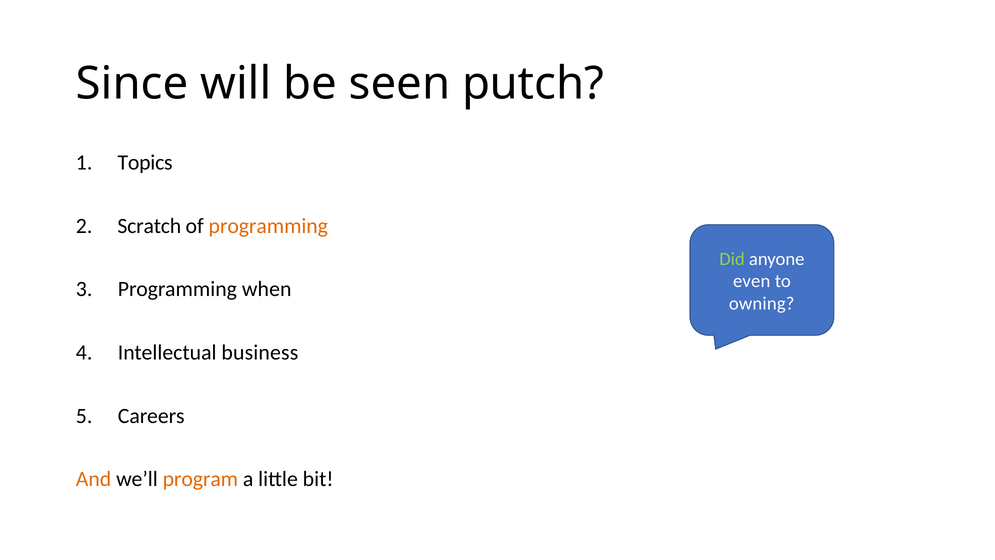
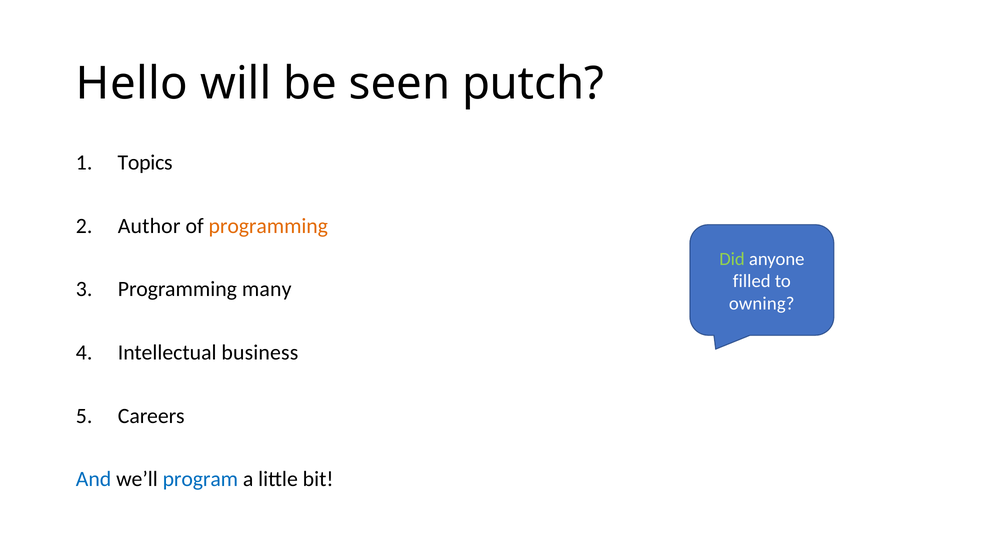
Since: Since -> Hello
Scratch: Scratch -> Author
even: even -> filled
when: when -> many
And colour: orange -> blue
program colour: orange -> blue
